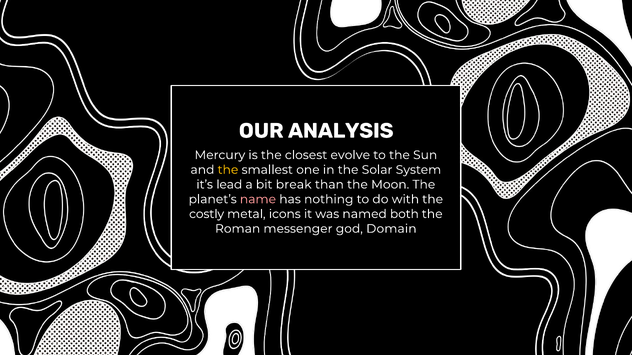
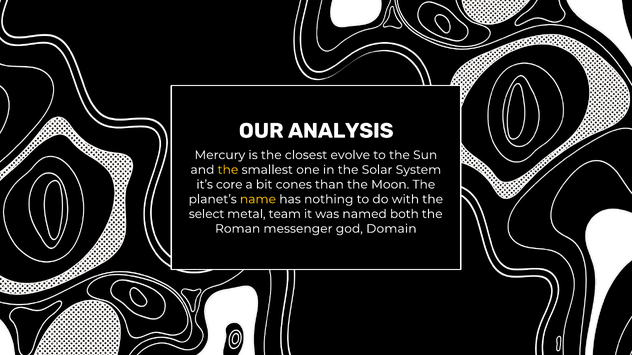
lead: lead -> core
break: break -> cones
name colour: pink -> yellow
costly: costly -> select
icons: icons -> team
